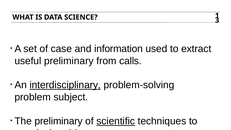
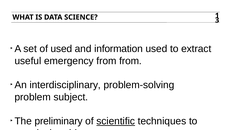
of case: case -> used
useful preliminary: preliminary -> emergency
from calls: calls -> from
interdisciplinary underline: present -> none
